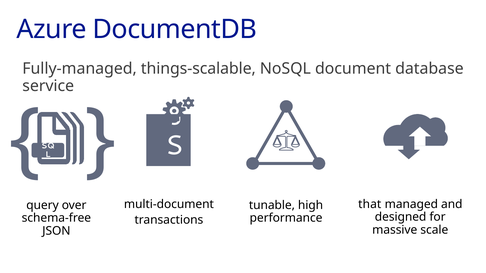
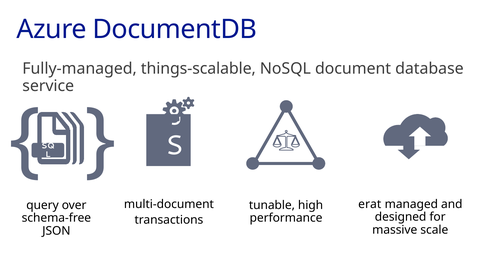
that: that -> erat
